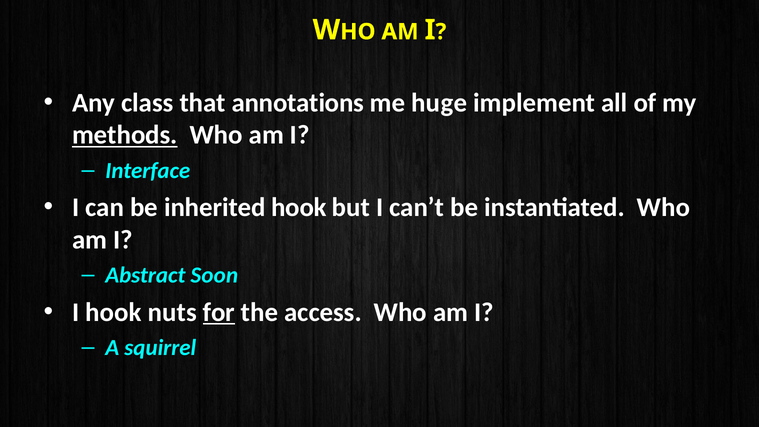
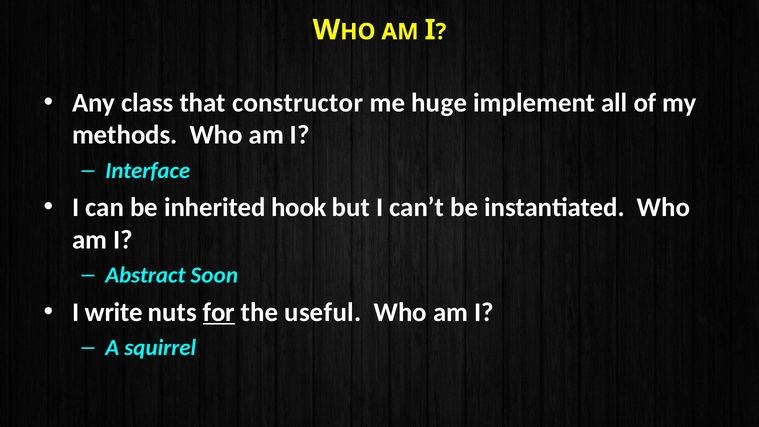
annotations: annotations -> constructor
methods underline: present -> none
I hook: hook -> write
access: access -> useful
